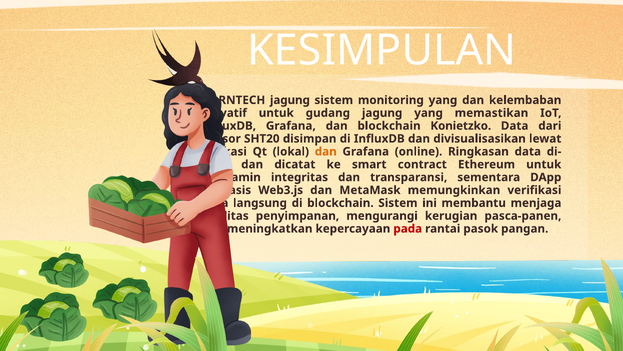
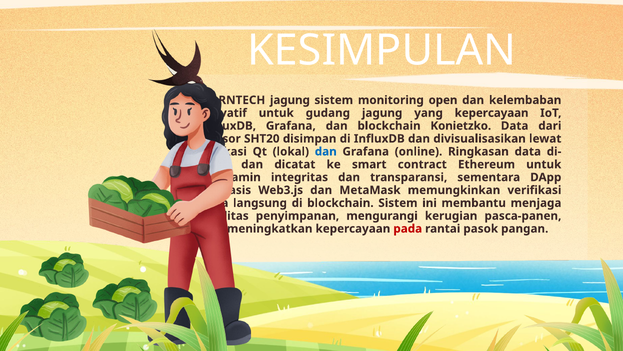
monitoring yang: yang -> open
yang memastikan: memastikan -> kepercayaan
dan at (326, 151) colour: orange -> blue
